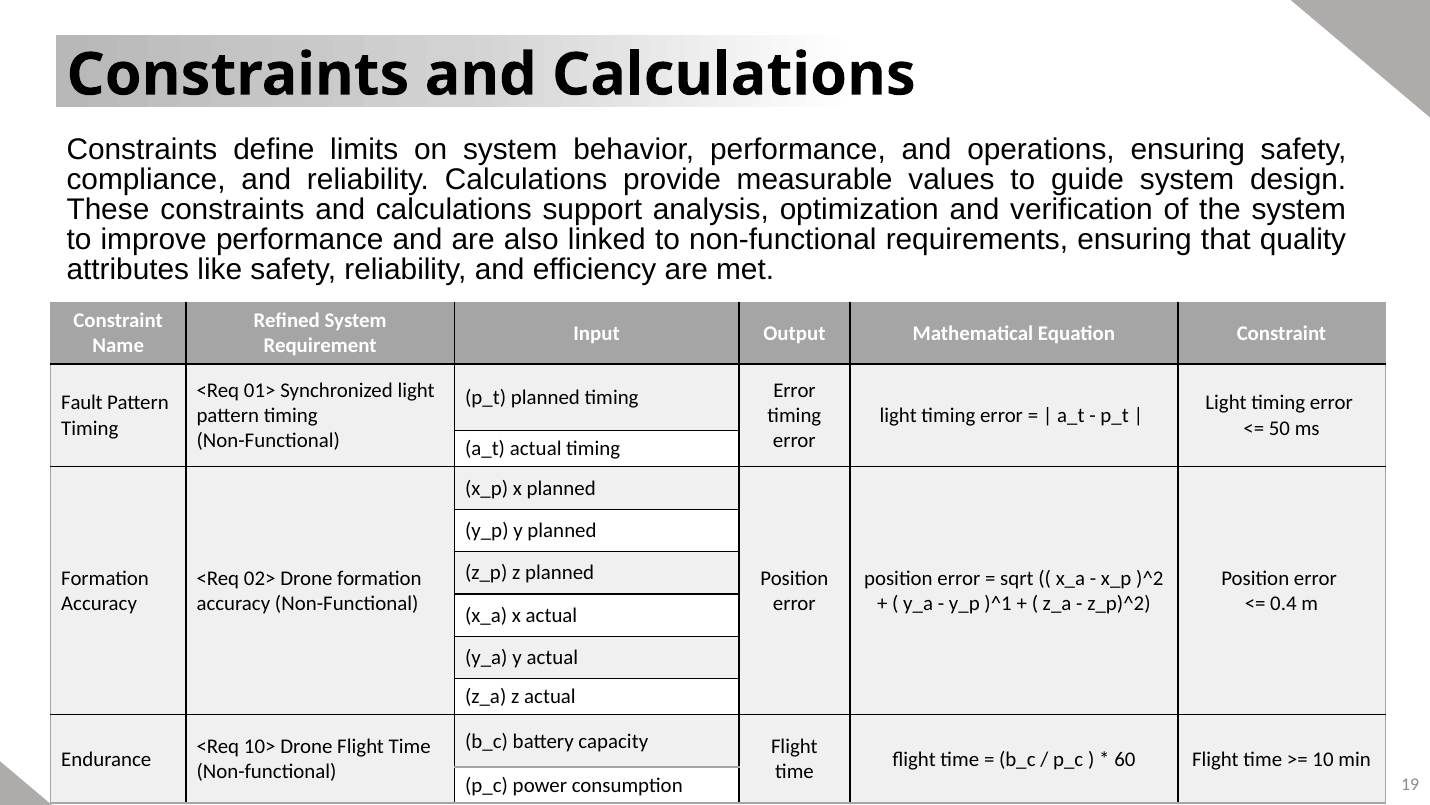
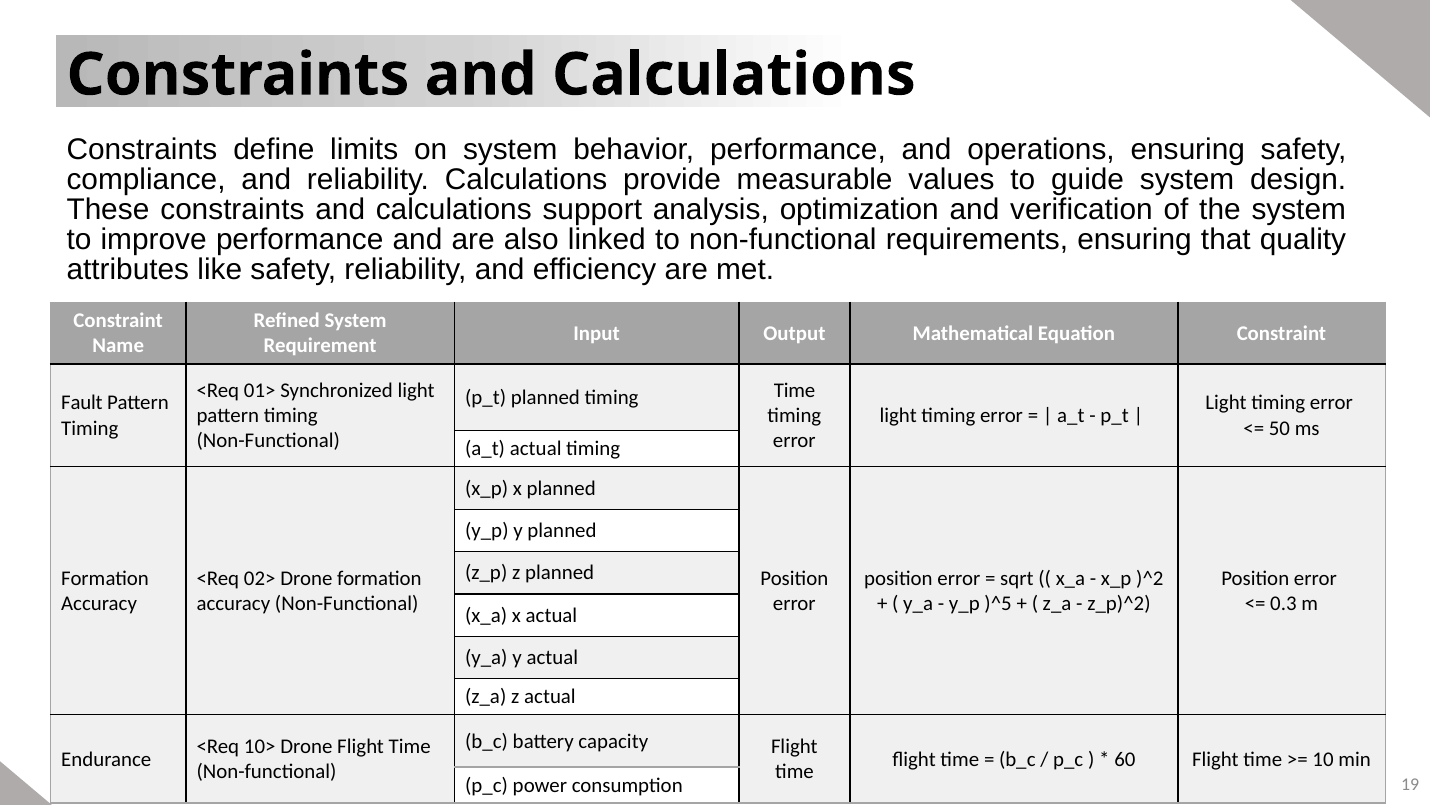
planned timing Error: Error -> Time
)^1: )^1 -> )^5
0.4: 0.4 -> 0.3
